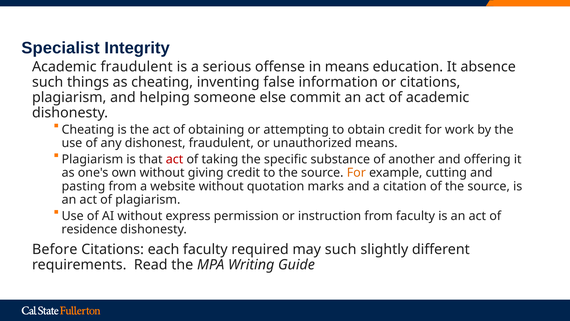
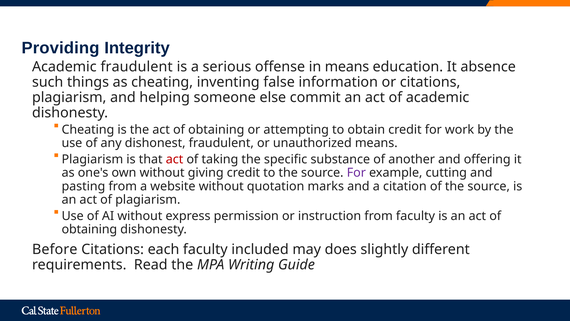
Specialist: Specialist -> Providing
For at (356, 173) colour: orange -> purple
residence at (89, 229): residence -> obtaining
required: required -> included
may such: such -> does
